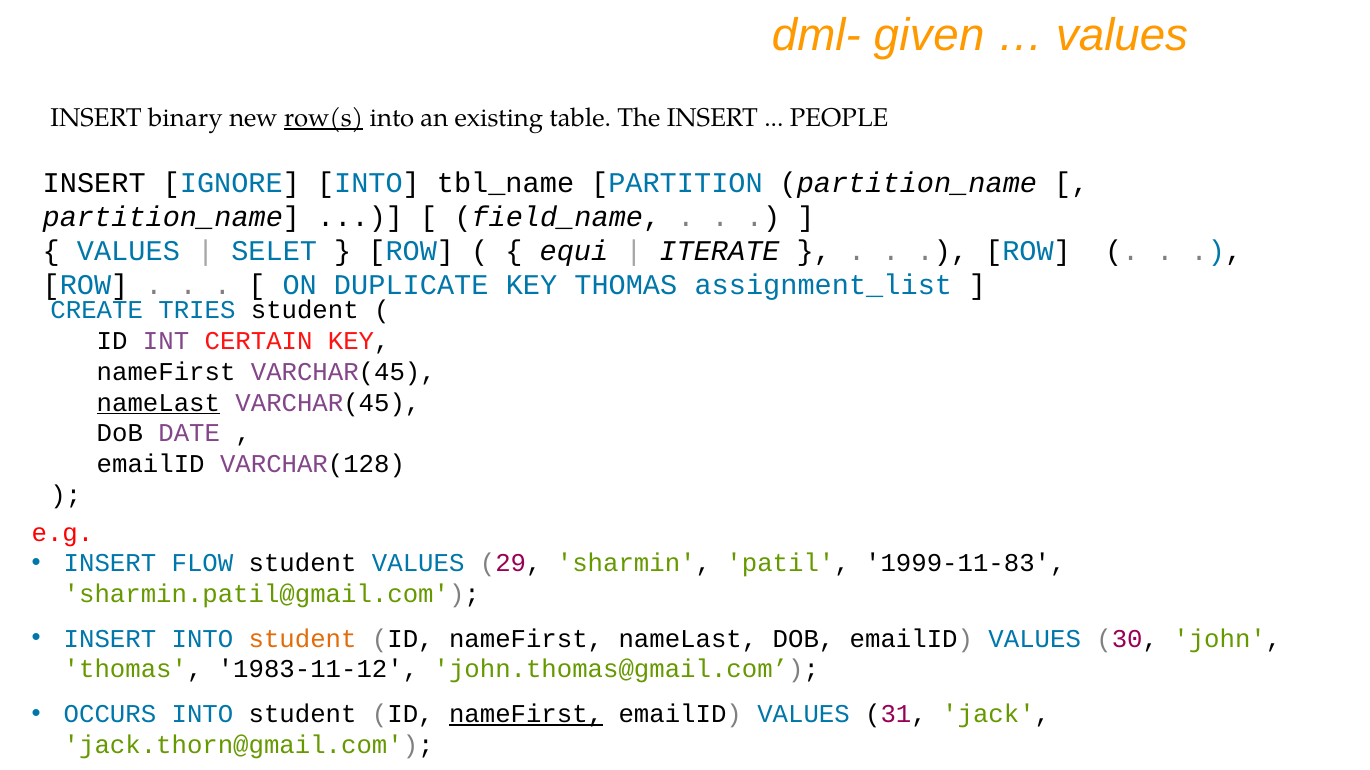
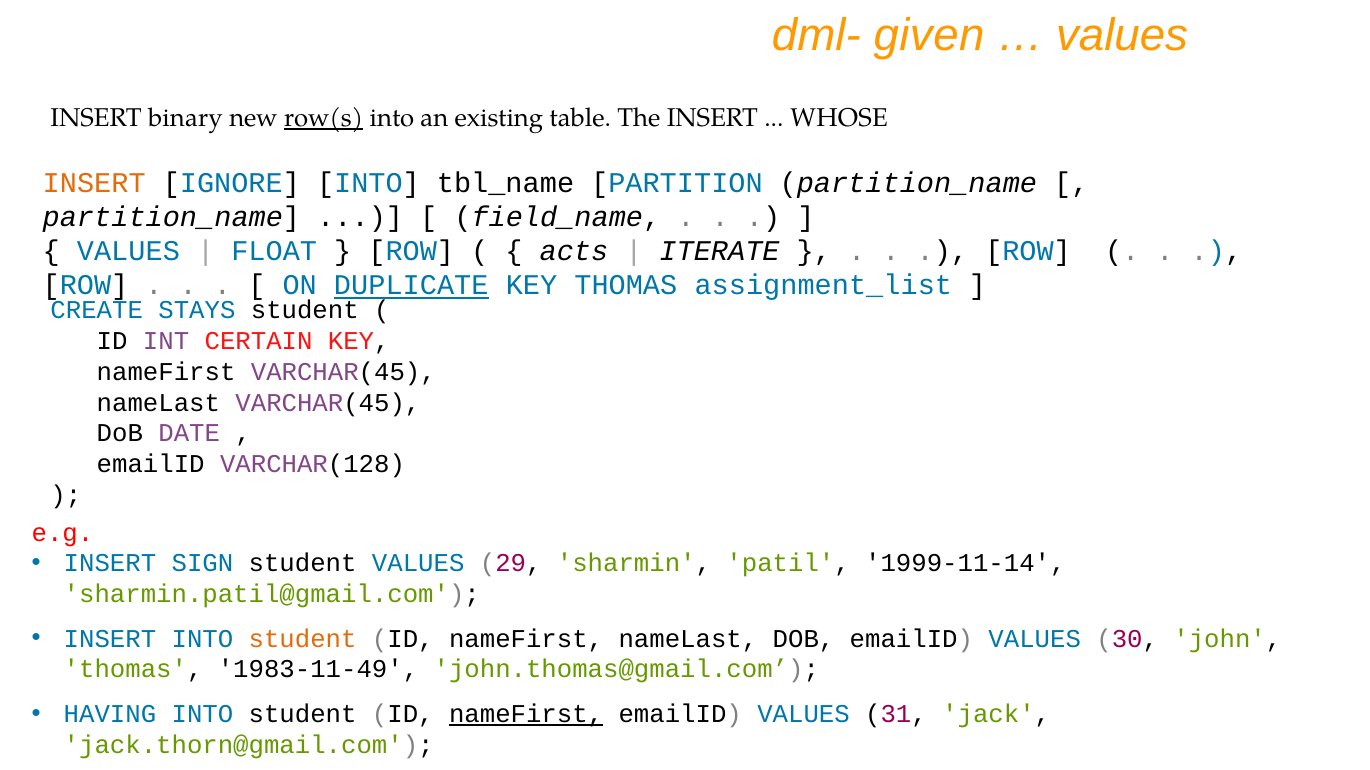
PEOPLE: PEOPLE -> WHOSE
INSERT at (94, 183) colour: black -> orange
SELET: SELET -> FLOAT
equi: equi -> acts
DUPLICATE underline: none -> present
TRIES: TRIES -> STAYS
nameLast at (158, 403) underline: present -> none
FLOW: FLOW -> SIGN
1999-11-83: 1999-11-83 -> 1999-11-14
1983-11-12: 1983-11-12 -> 1983-11-49
OCCURS: OCCURS -> HAVING
